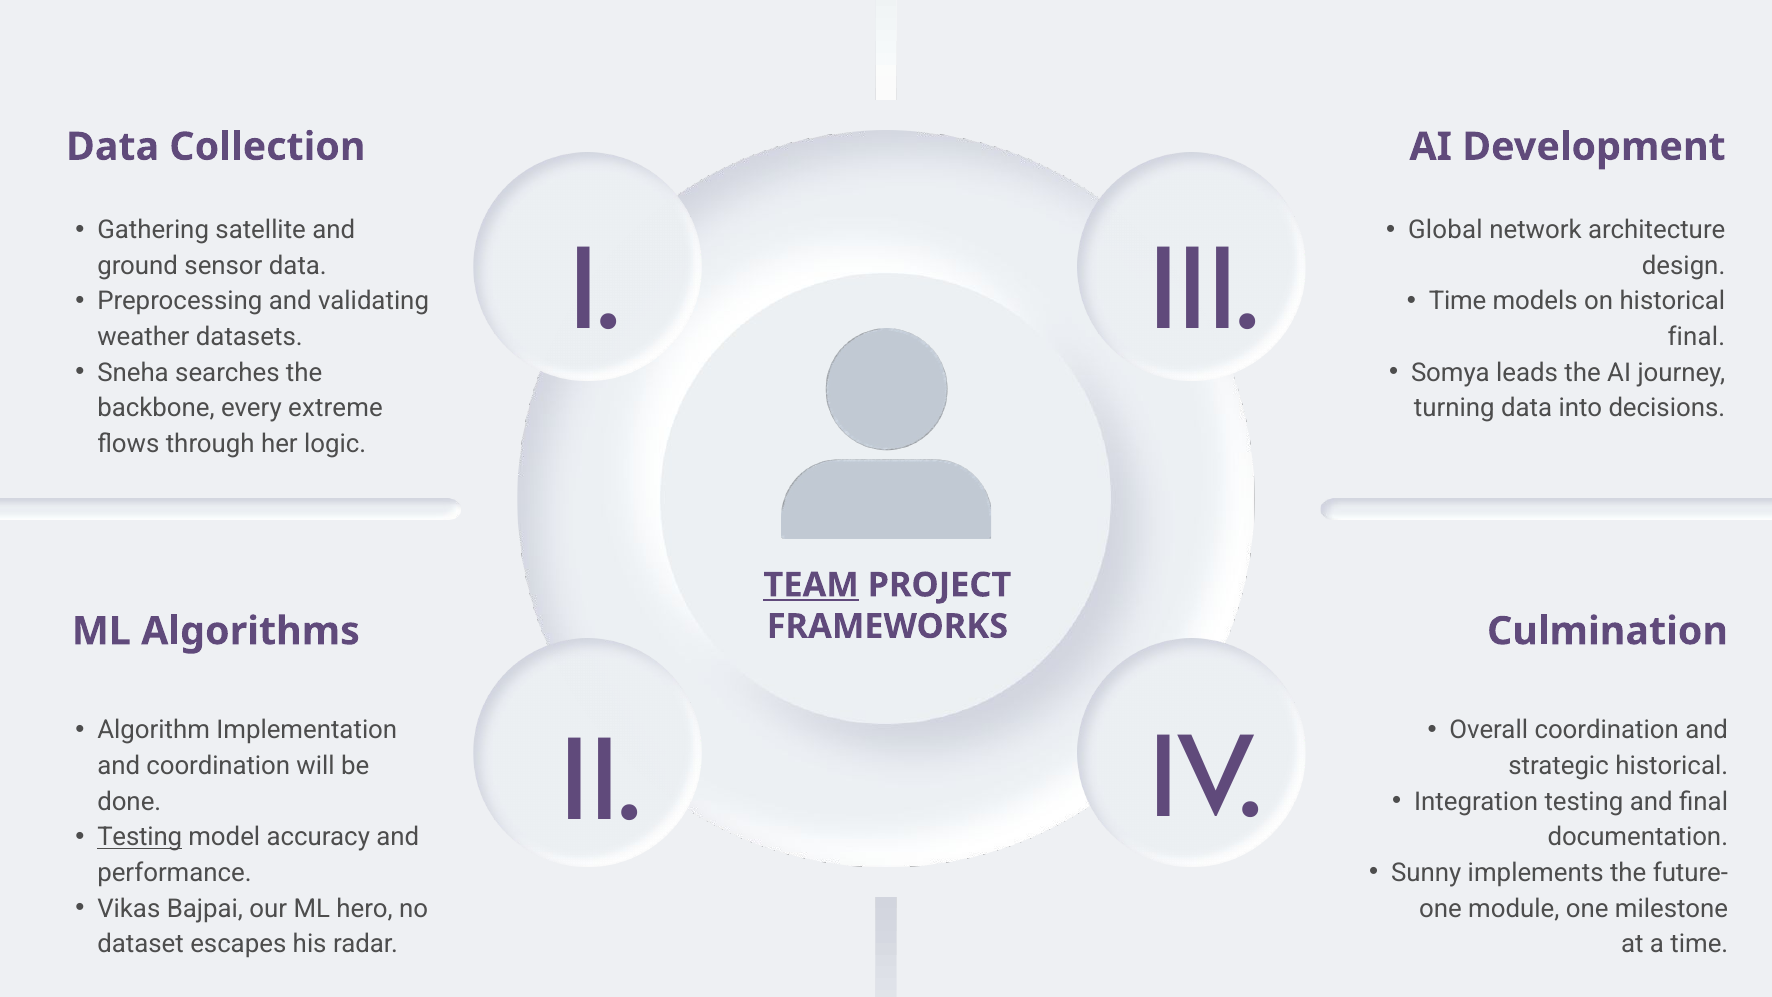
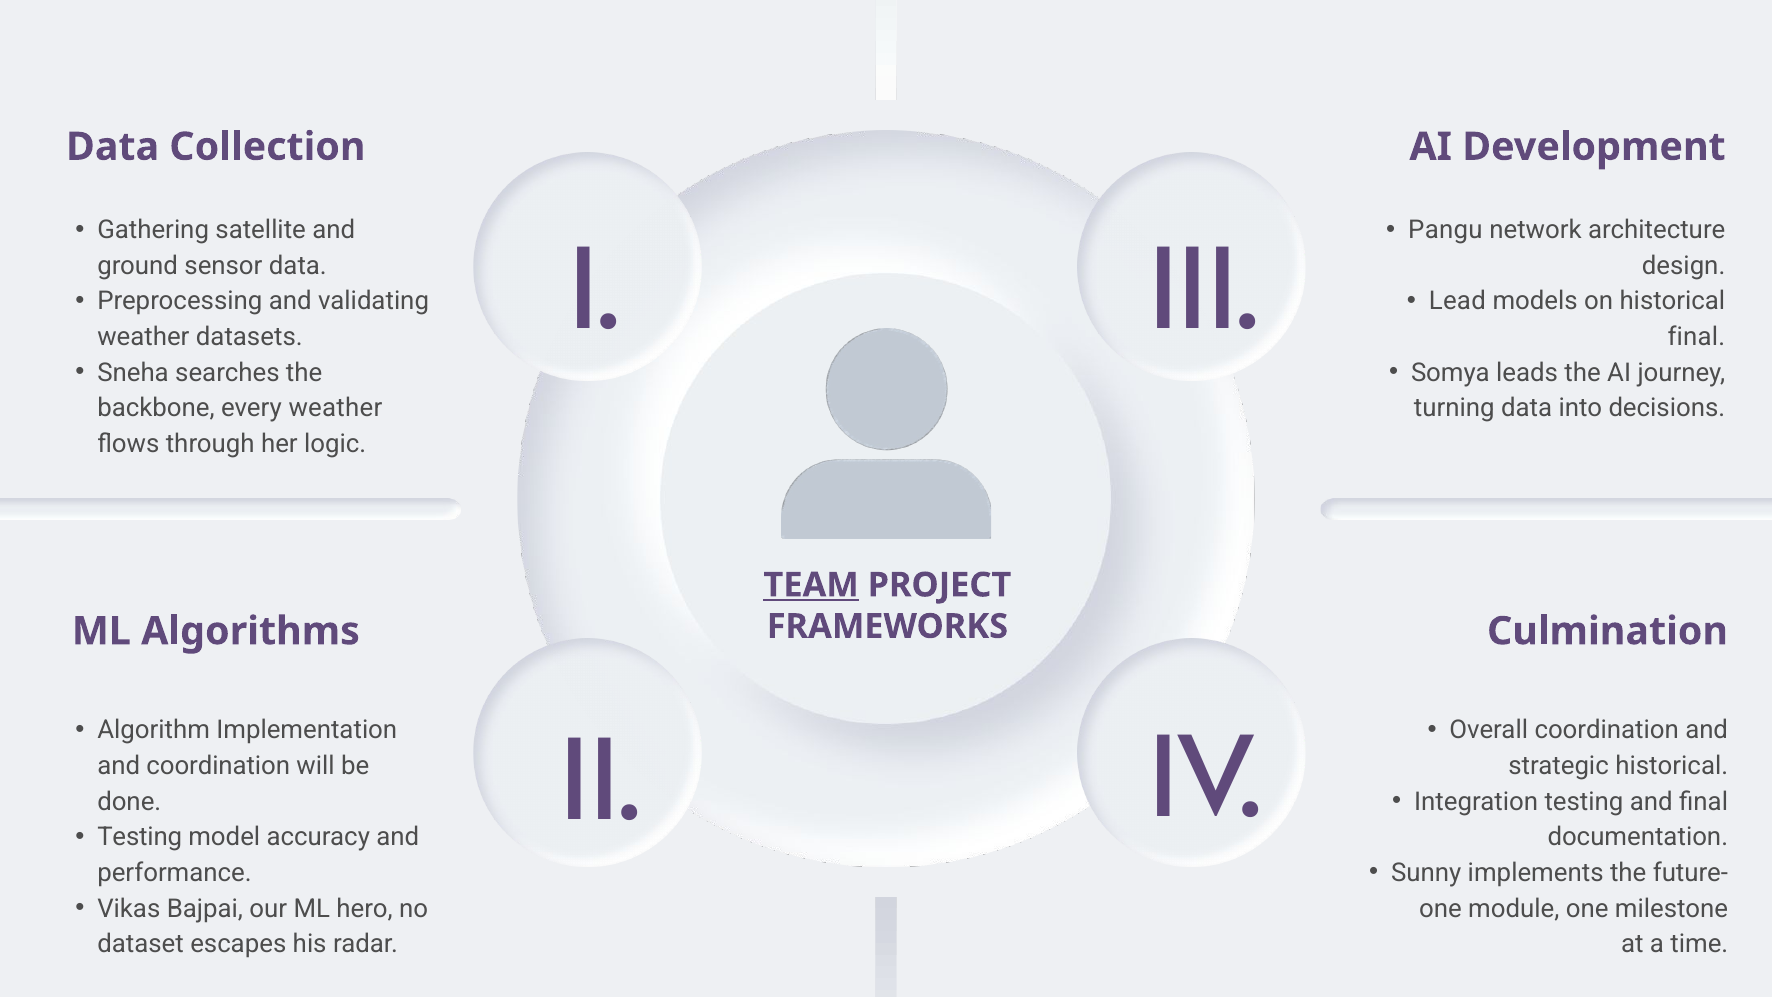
Global: Global -> Pangu
Time at (1458, 301): Time -> Lead
every extreme: extreme -> weather
Testing at (140, 837) underline: present -> none
